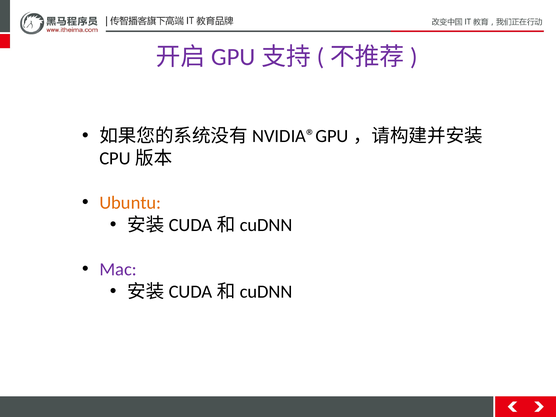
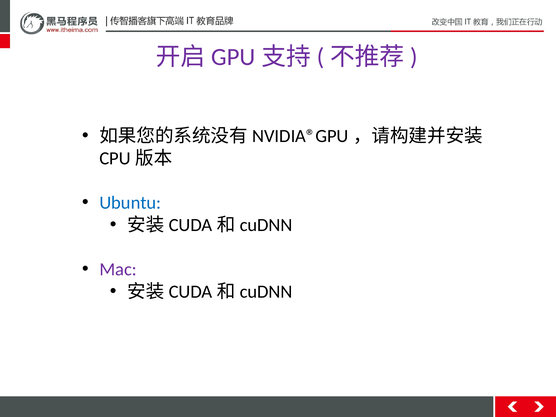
Ubuntu colour: orange -> blue
